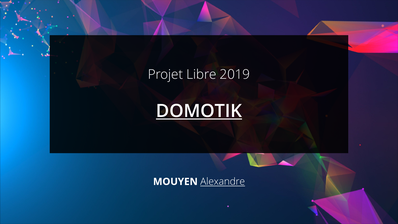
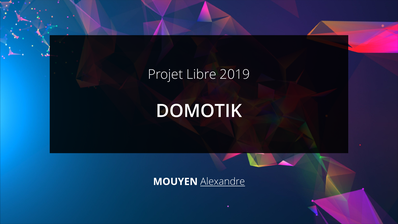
DOMOTIK underline: present -> none
